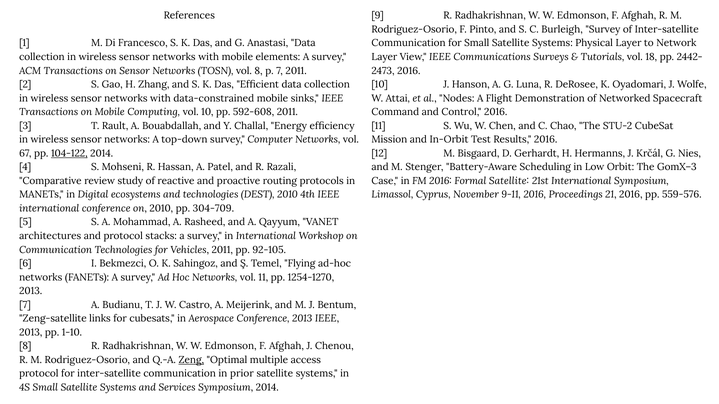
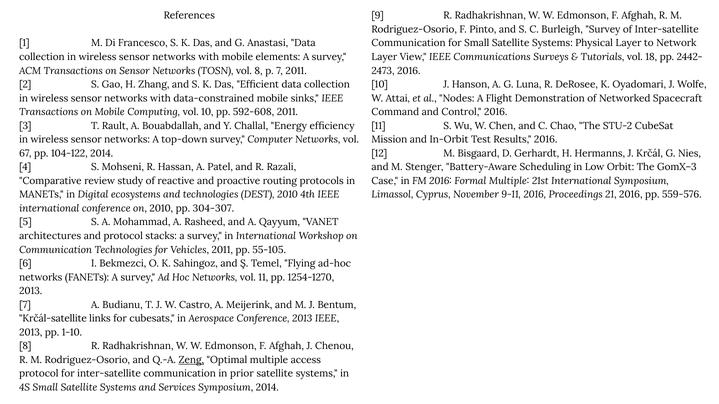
104-122 underline: present -> none
Formal Satellite: Satellite -> Multiple
304-709: 304-709 -> 304-307
92-105: 92-105 -> 55-105
Zeng-satellite: Zeng-satellite -> Krčál-satellite
